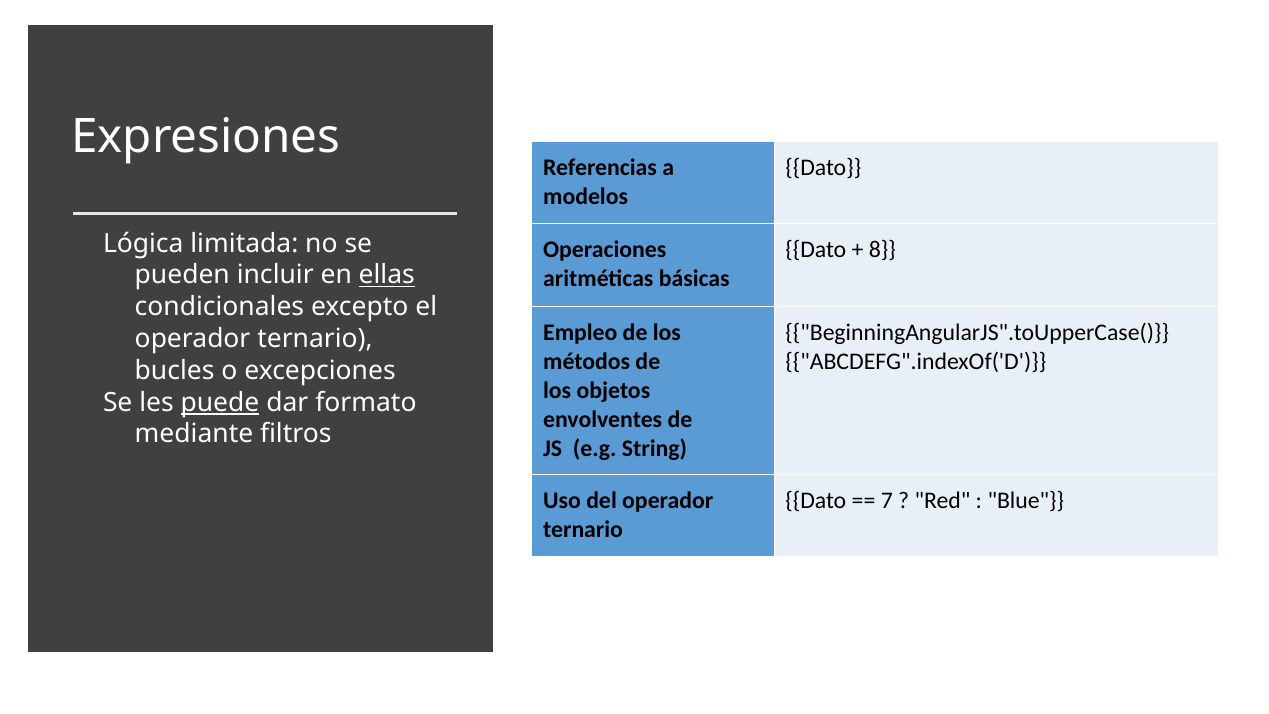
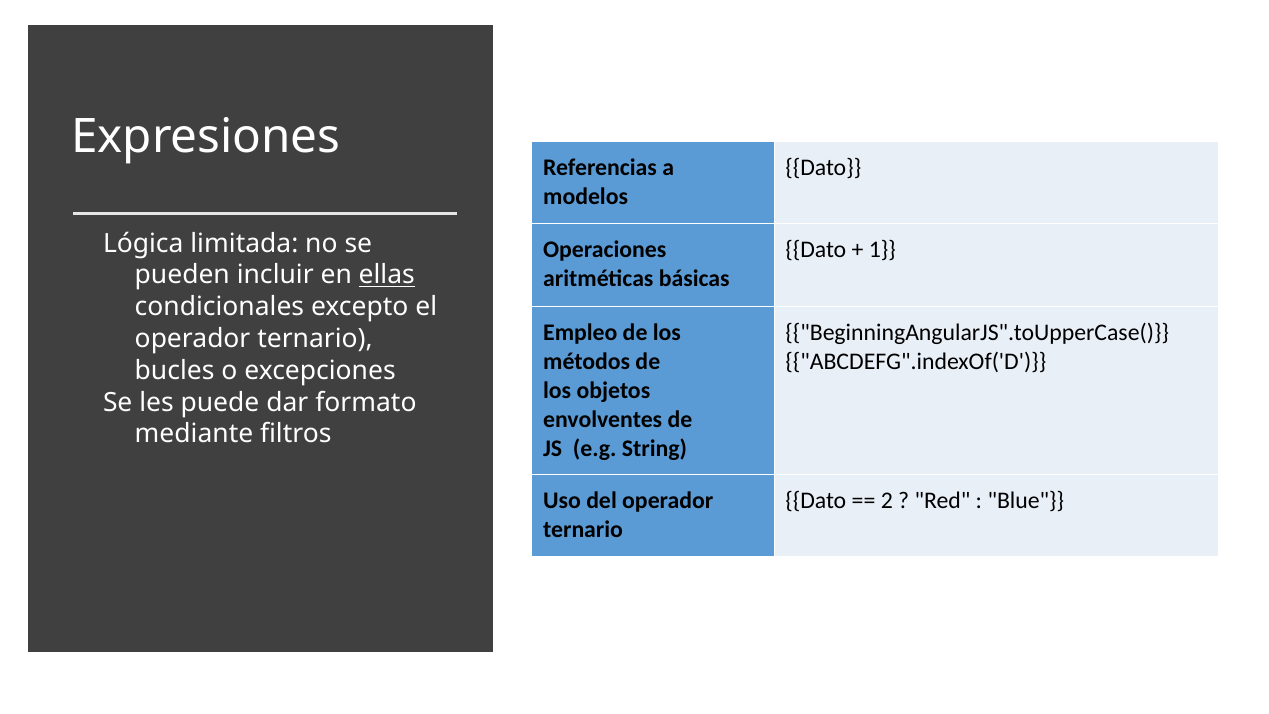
8: 8 -> 1
puede underline: present -> none
7: 7 -> 2
